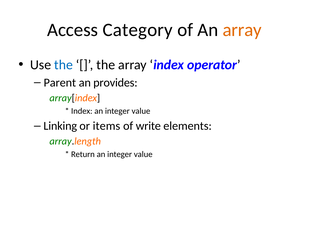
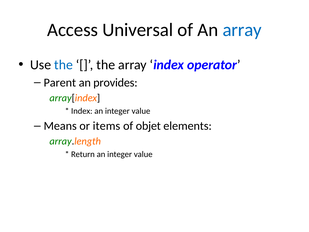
Category: Category -> Universal
array at (242, 30) colour: orange -> blue
Linking: Linking -> Means
write: write -> objet
